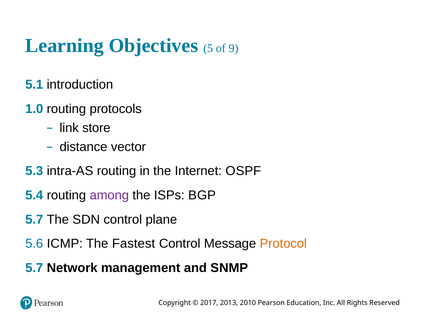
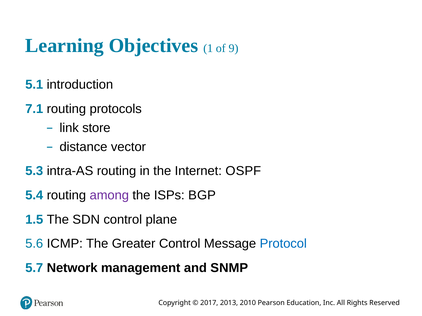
5: 5 -> 1
1.0: 1.0 -> 7.1
5.7 at (34, 220): 5.7 -> 1.5
Fastest: Fastest -> Greater
Protocol colour: orange -> blue
